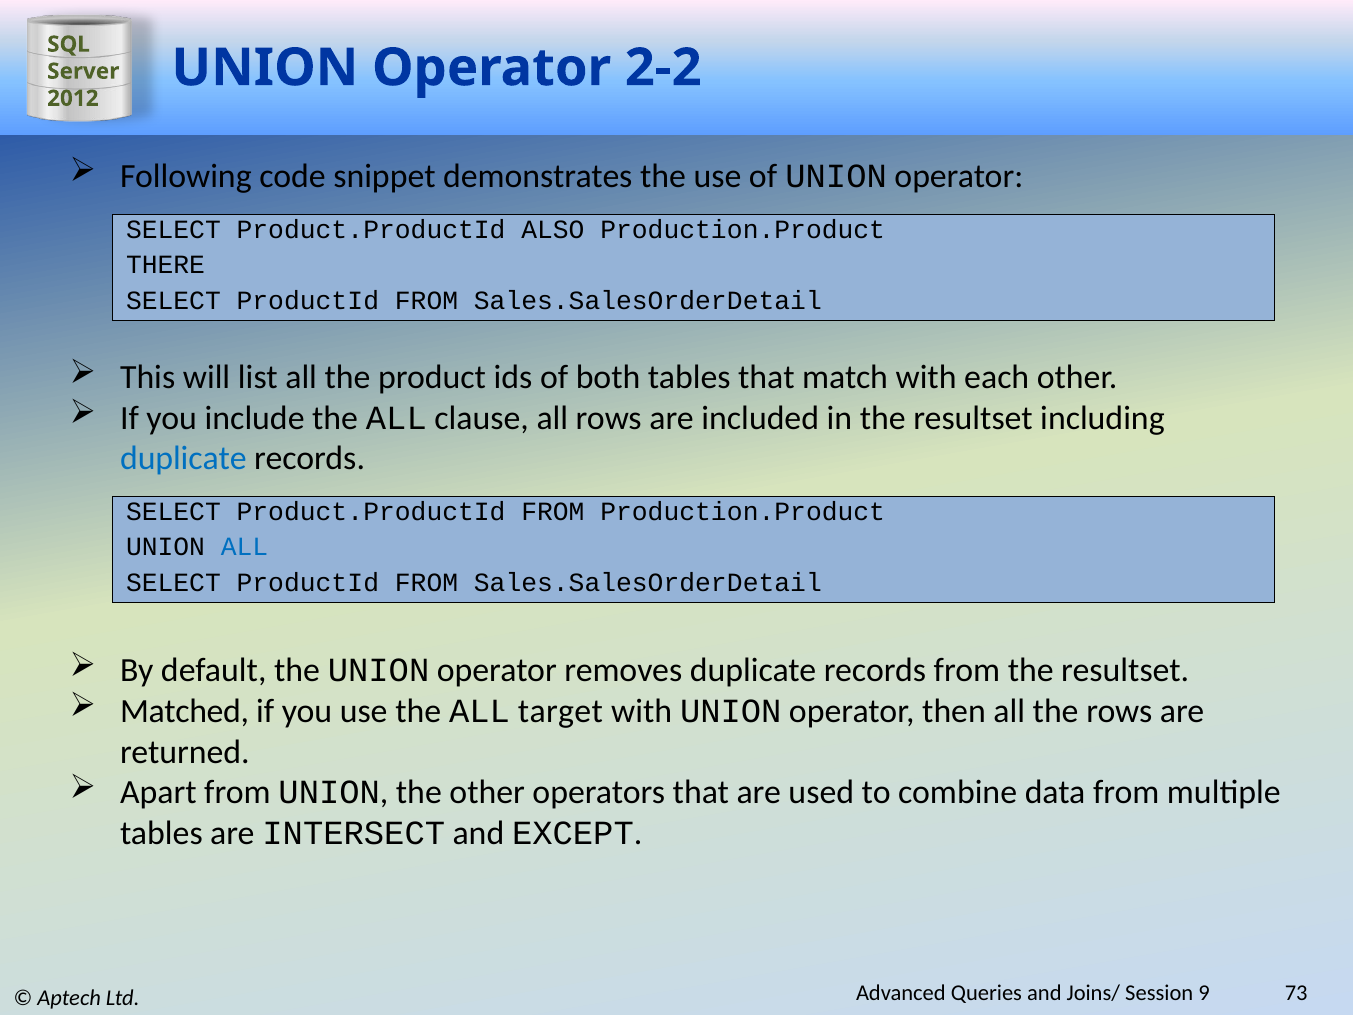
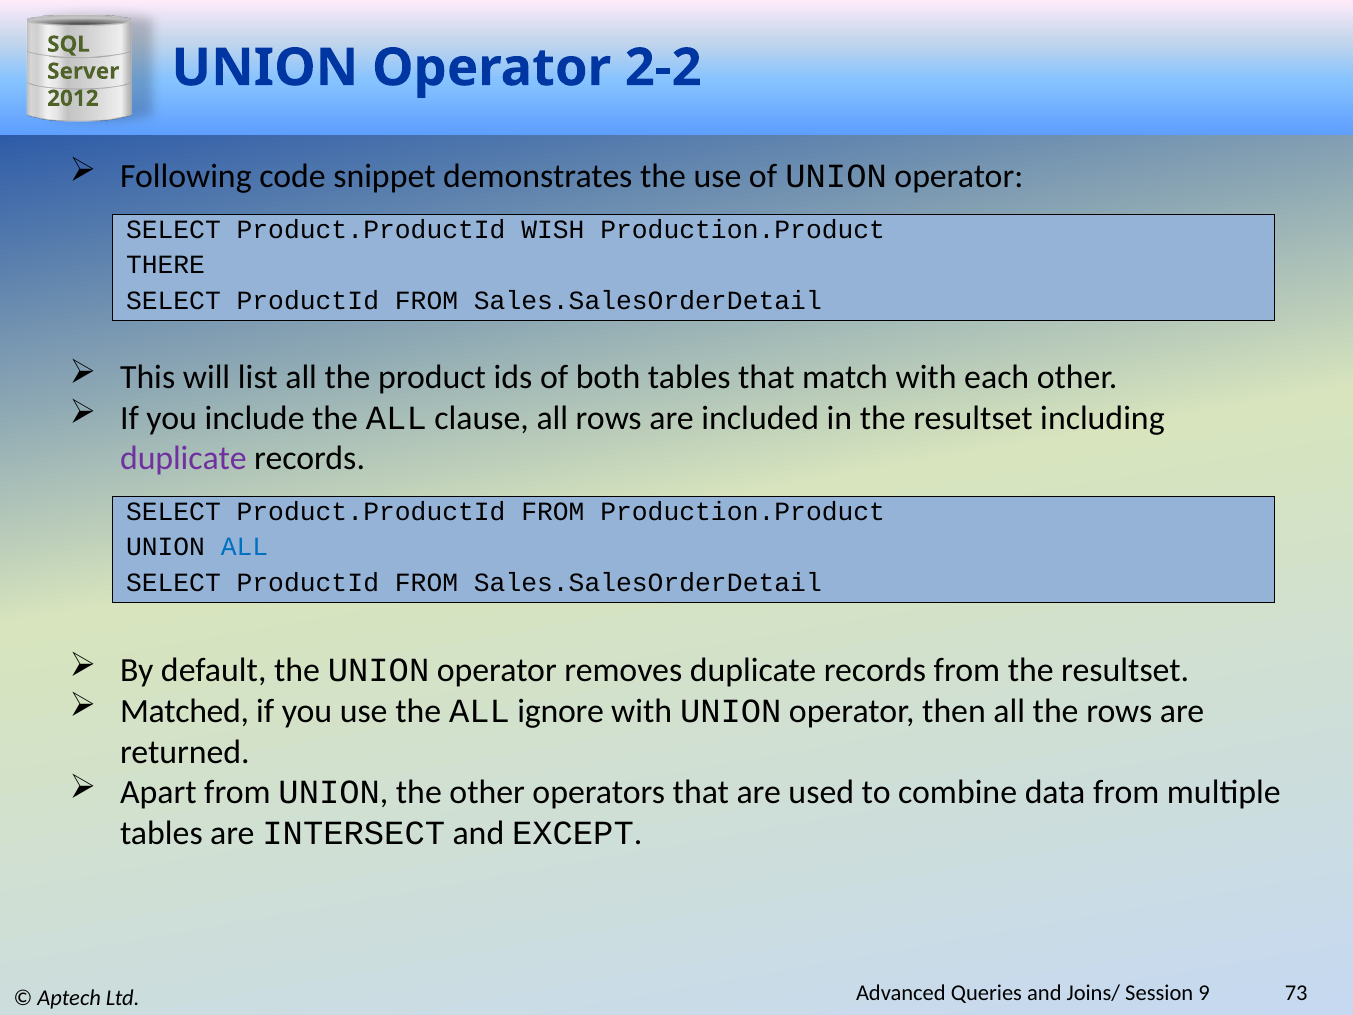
ALSO: ALSO -> WISH
duplicate at (183, 459) colour: blue -> purple
target: target -> ignore
